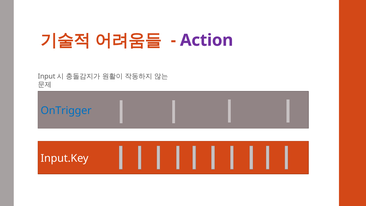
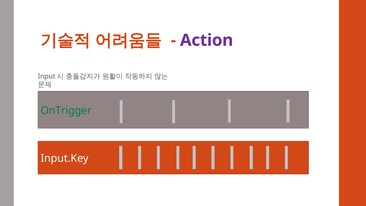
OnTrigger colour: blue -> green
